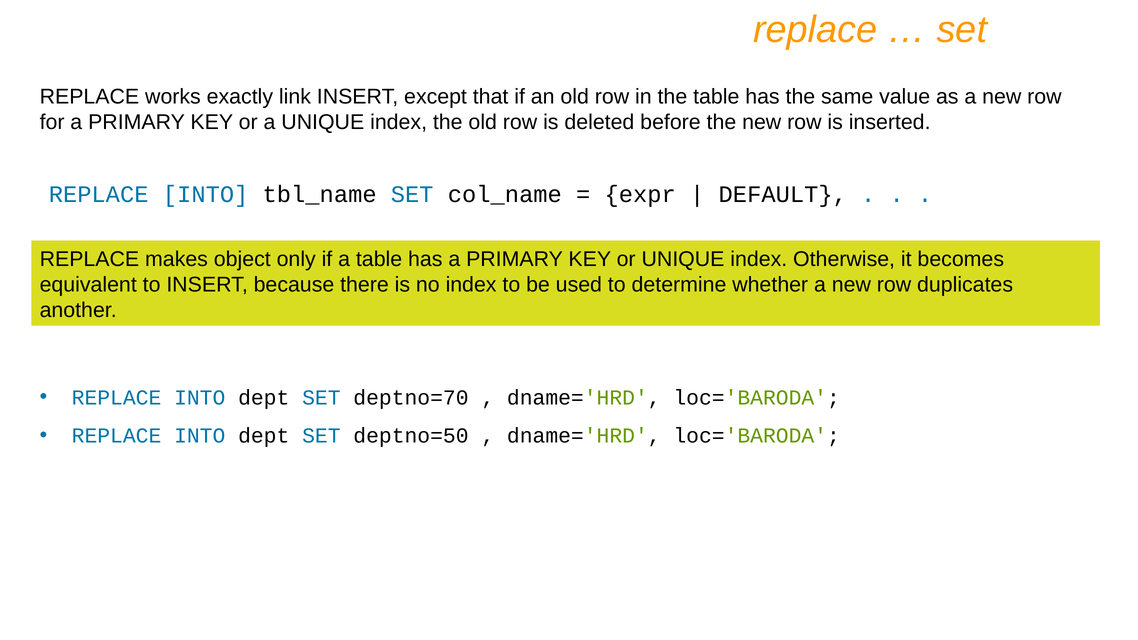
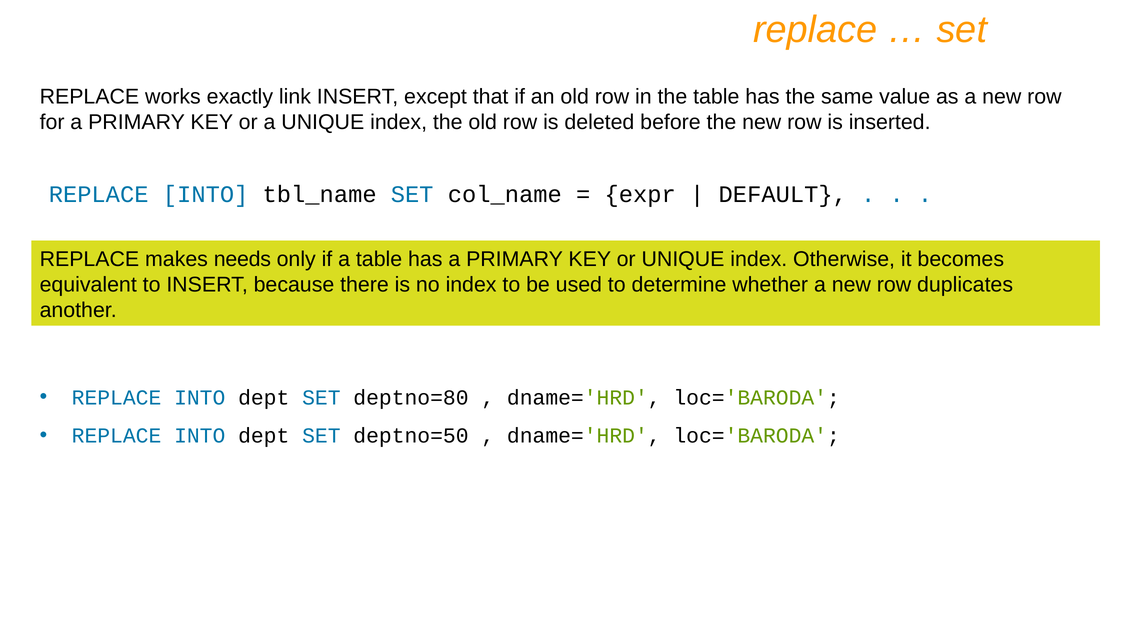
object: object -> needs
deptno=70: deptno=70 -> deptno=80
